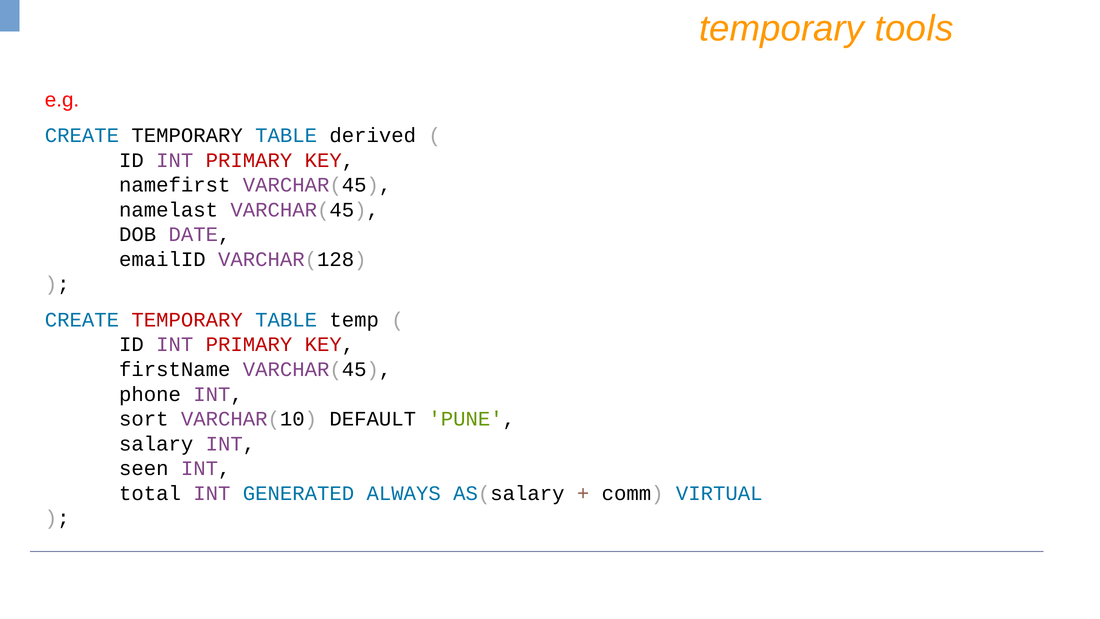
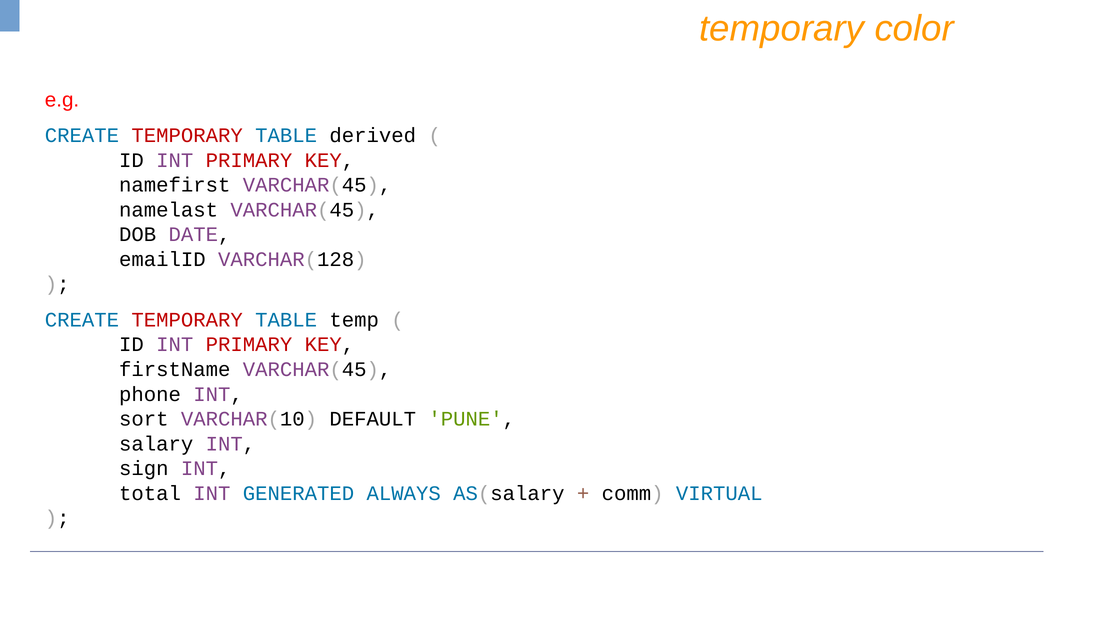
tools: tools -> color
TEMPORARY at (187, 136) colour: black -> red
seen: seen -> sign
